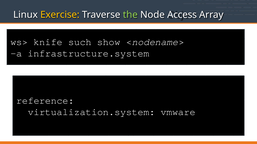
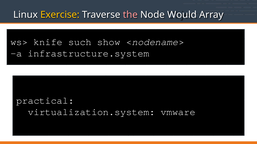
the colour: light green -> pink
Access: Access -> Would
reference: reference -> practical
